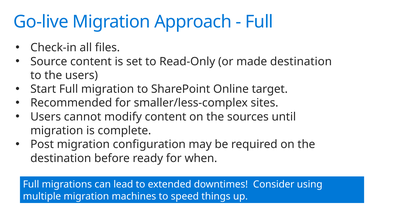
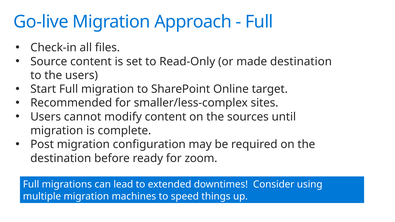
when: when -> zoom
